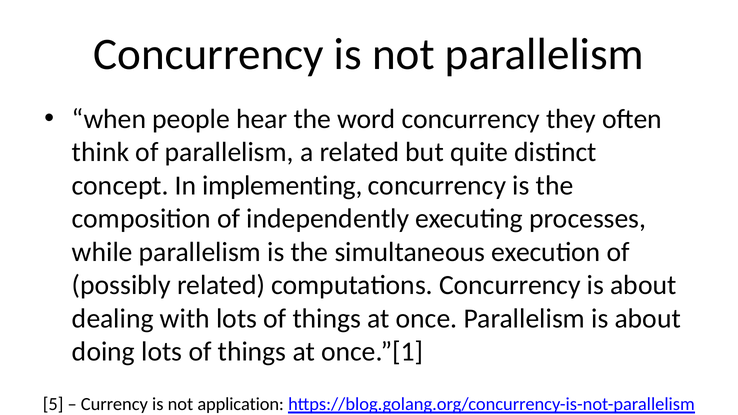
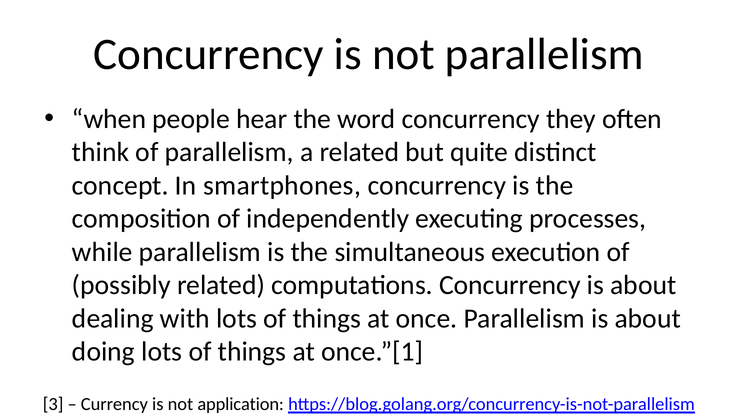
implementing: implementing -> smartphones
5: 5 -> 3
